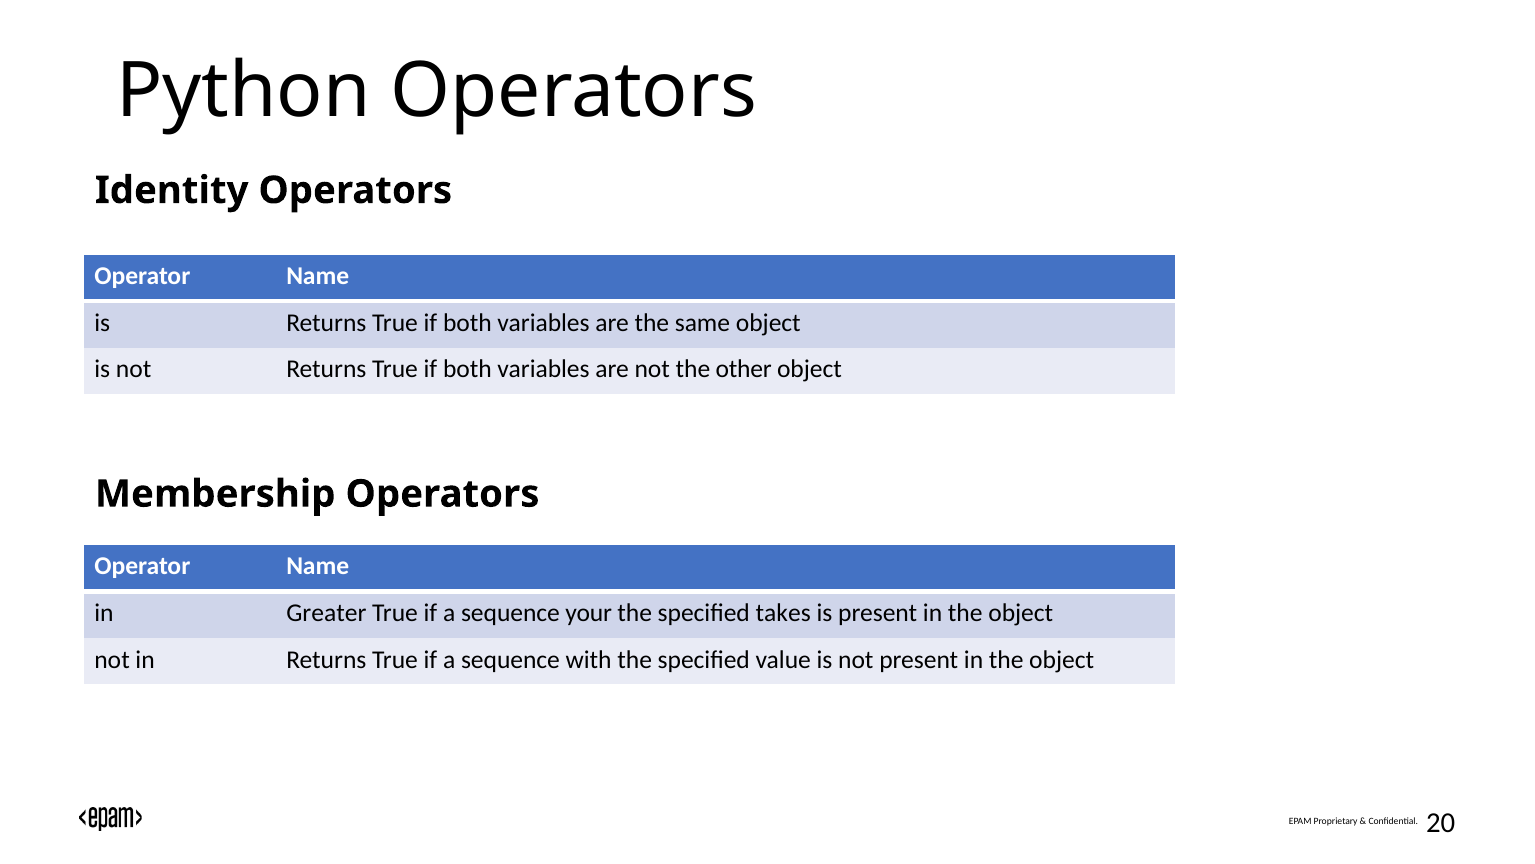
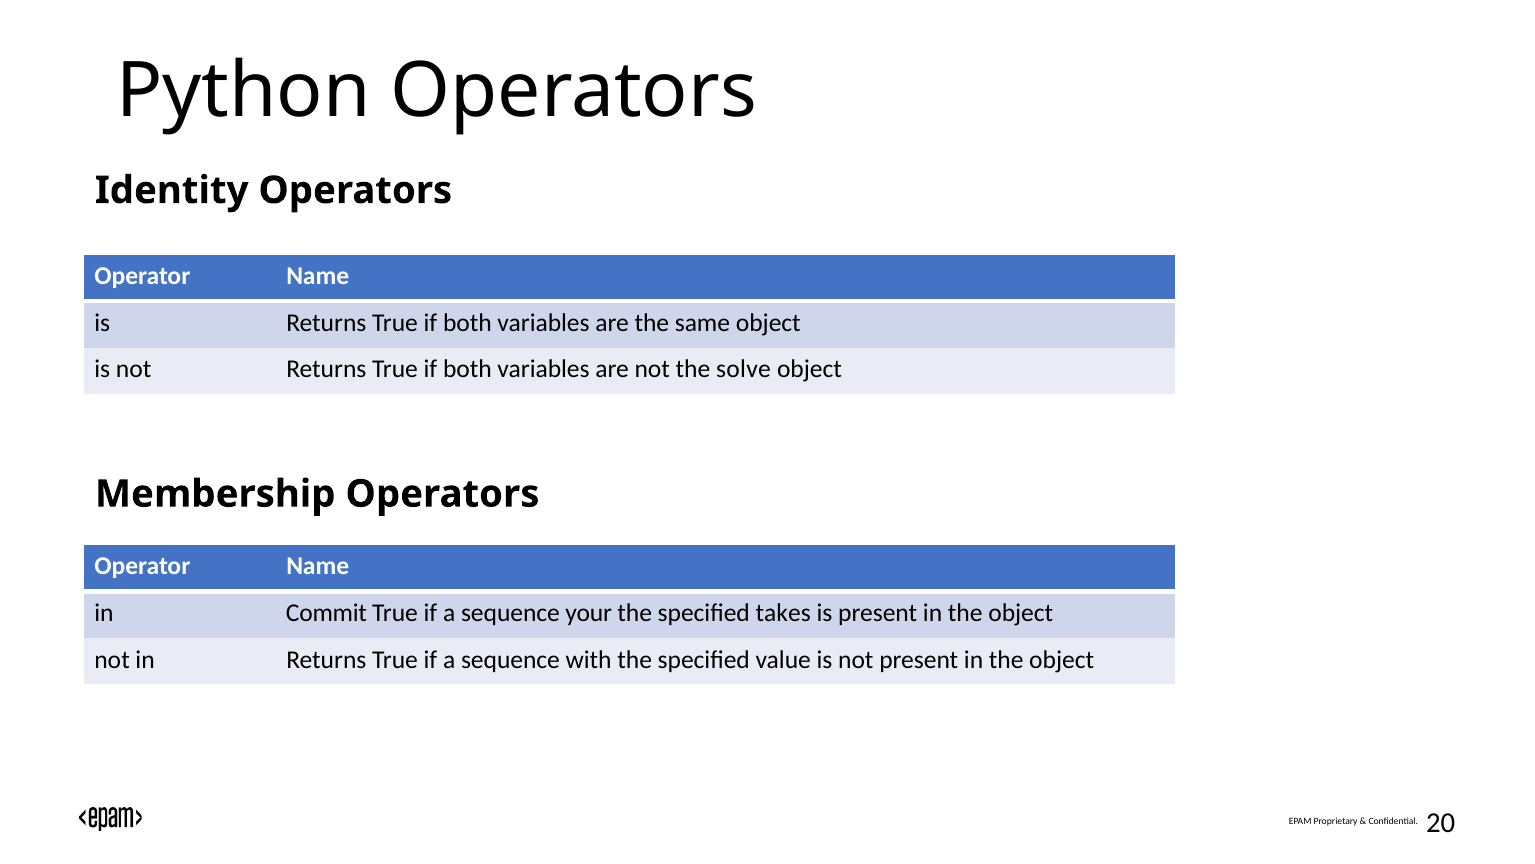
other: other -> solve
Greater: Greater -> Commit
